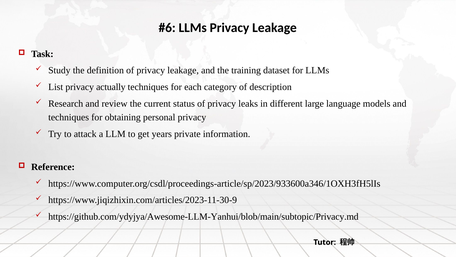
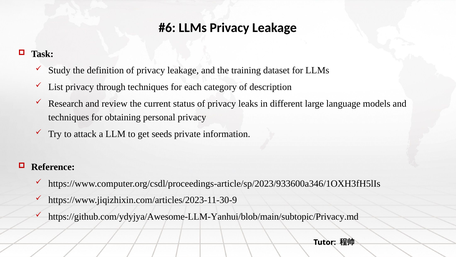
actually: actually -> through
years: years -> seeds
